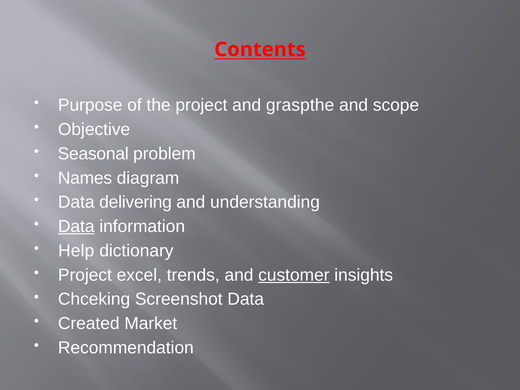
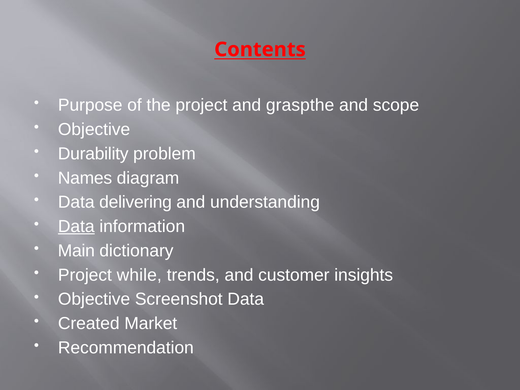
Seasonal: Seasonal -> Durability
Help: Help -> Main
excel: excel -> while
customer underline: present -> none
Chceking at (94, 299): Chceking -> Objective
